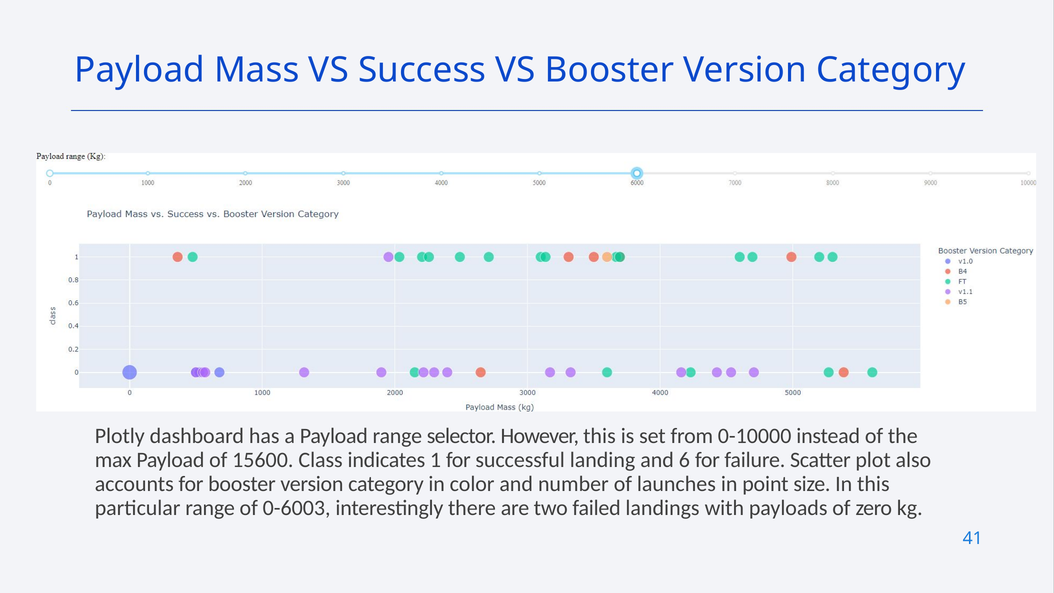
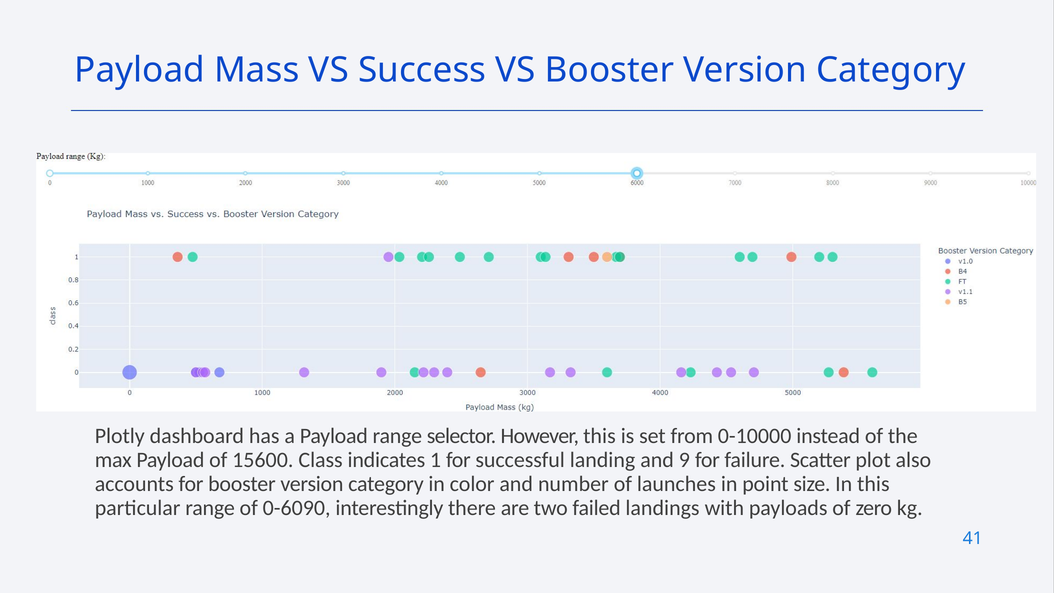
6: 6 -> 9
0-6003: 0-6003 -> 0-6090
